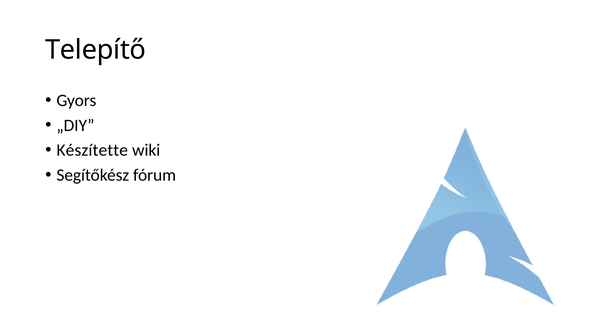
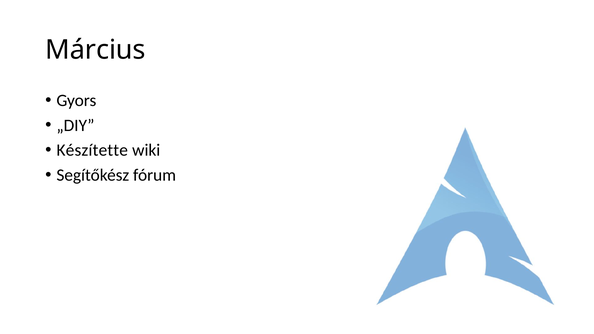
Telepítő: Telepítő -> Március
